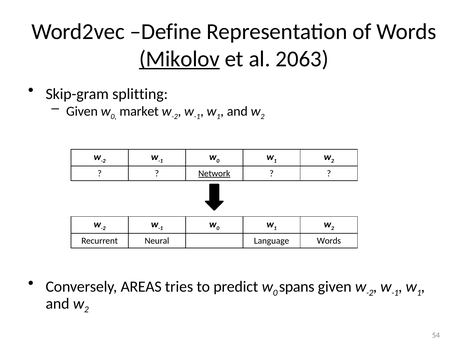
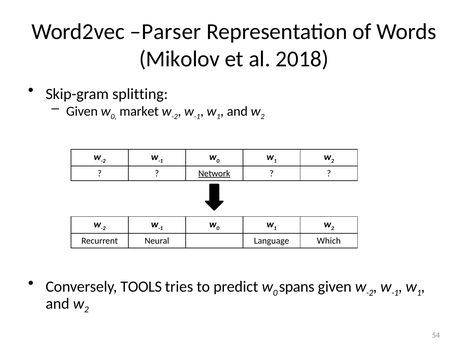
Define: Define -> Parser
Mikolov underline: present -> none
2063: 2063 -> 2018
Language Words: Words -> Which
AREAS: AREAS -> TOOLS
